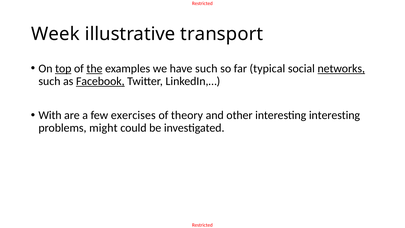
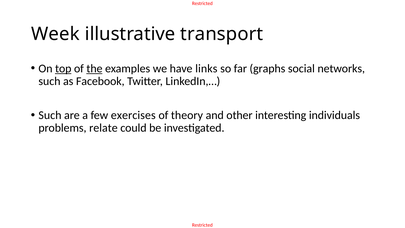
have such: such -> links
typical: typical -> graphs
networks underline: present -> none
Facebook underline: present -> none
With at (50, 115): With -> Such
interesting interesting: interesting -> individuals
might: might -> relate
